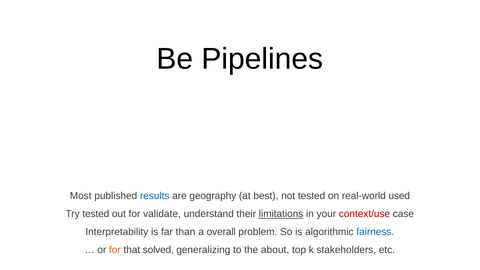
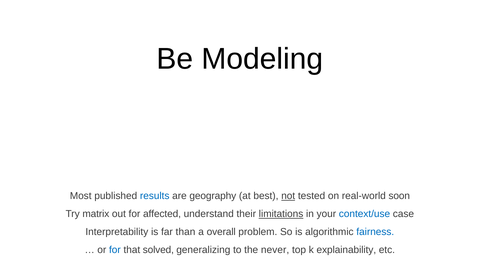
Pipelines: Pipelines -> Modeling
not underline: none -> present
used: used -> soon
Try tested: tested -> matrix
validate: validate -> affected
context/use colour: red -> blue
for at (115, 250) colour: orange -> blue
about: about -> never
stakeholders: stakeholders -> explainability
